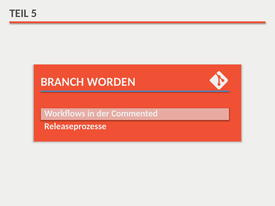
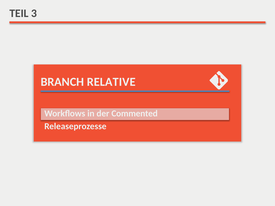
5: 5 -> 3
WORDEN: WORDEN -> RELATIVE
